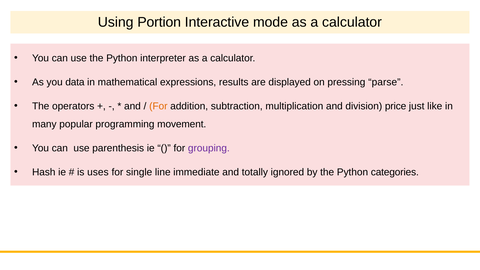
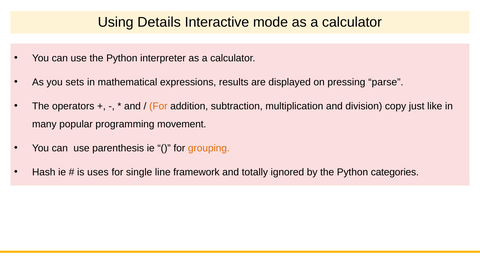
Portion: Portion -> Details
data: data -> sets
price: price -> copy
grouping colour: purple -> orange
immediate: immediate -> framework
